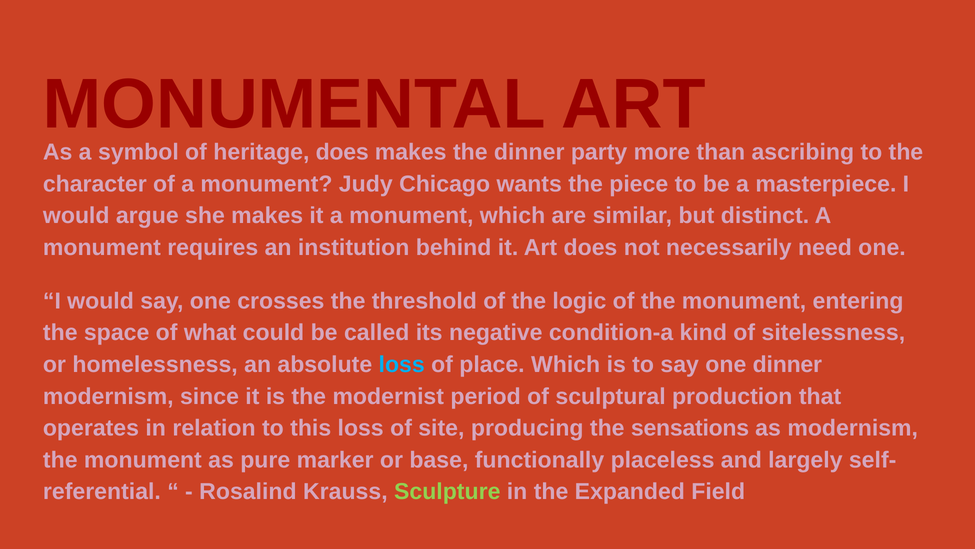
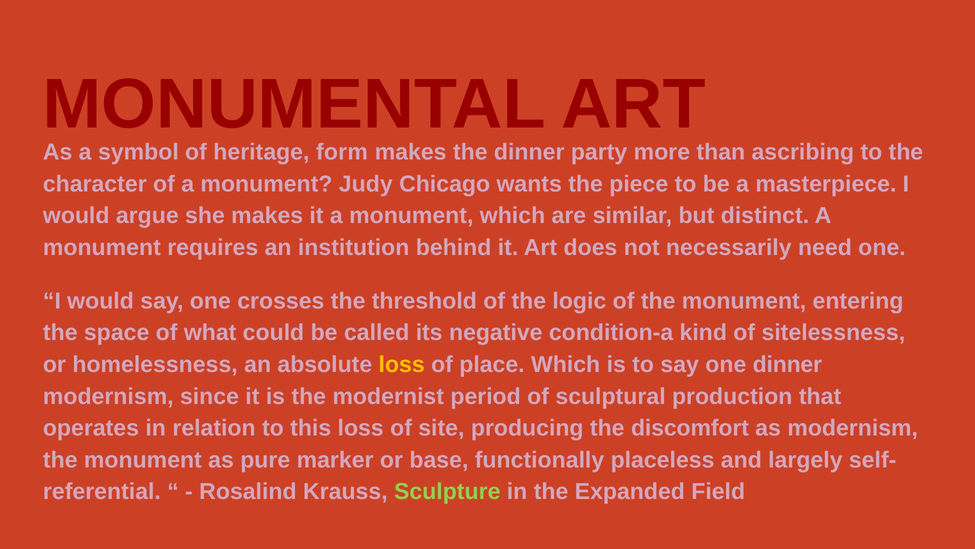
heritage does: does -> form
loss at (402, 364) colour: light blue -> yellow
sensations: sensations -> discomfort
